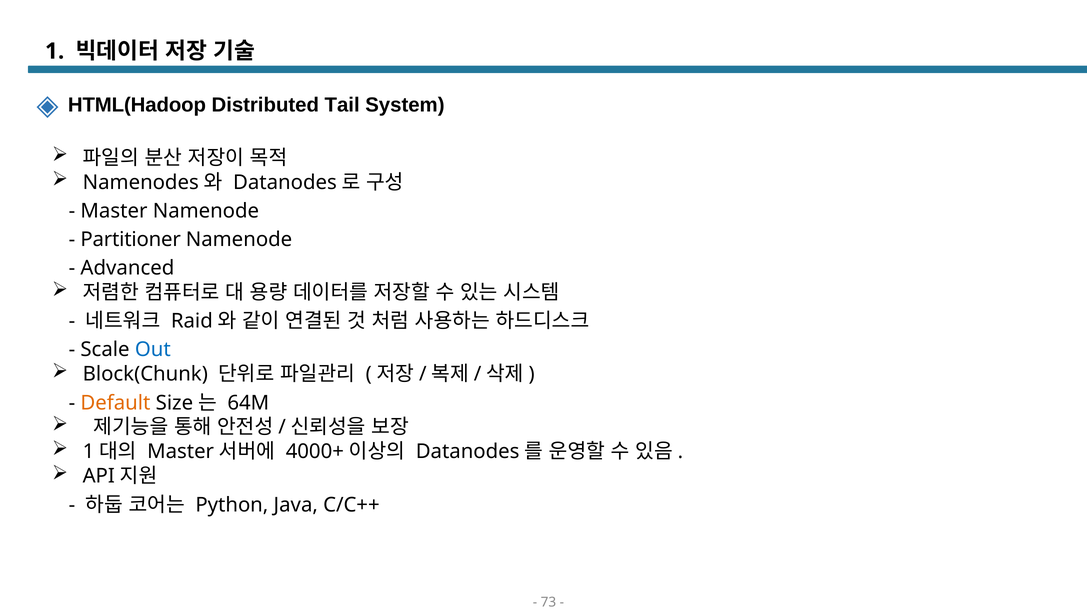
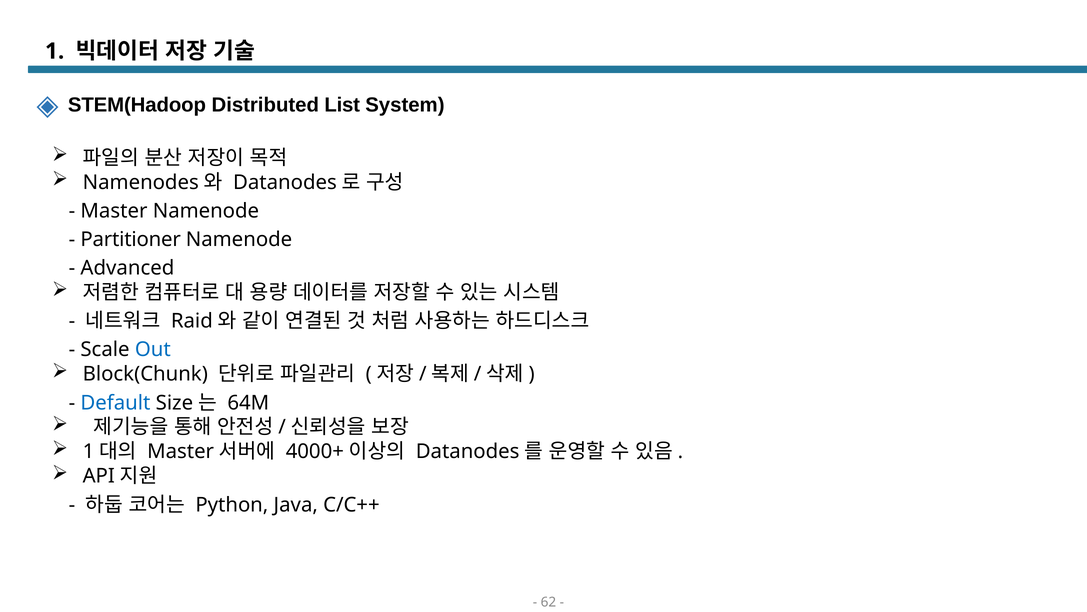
HTML(Hadoop: HTML(Hadoop -> STEM(Hadoop
Tail: Tail -> List
Default colour: orange -> blue
73: 73 -> 62
